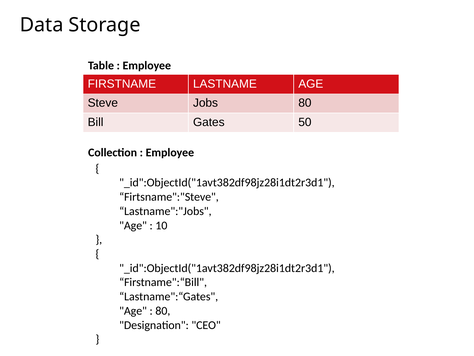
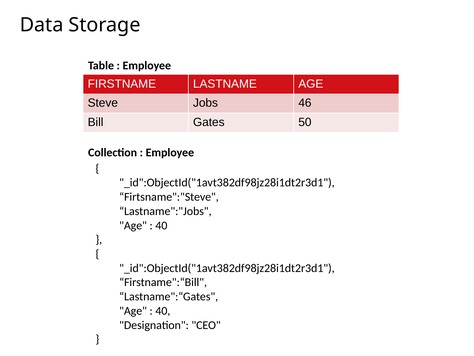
Jobs 80: 80 -> 46
10 at (161, 225): 10 -> 40
80 at (163, 310): 80 -> 40
